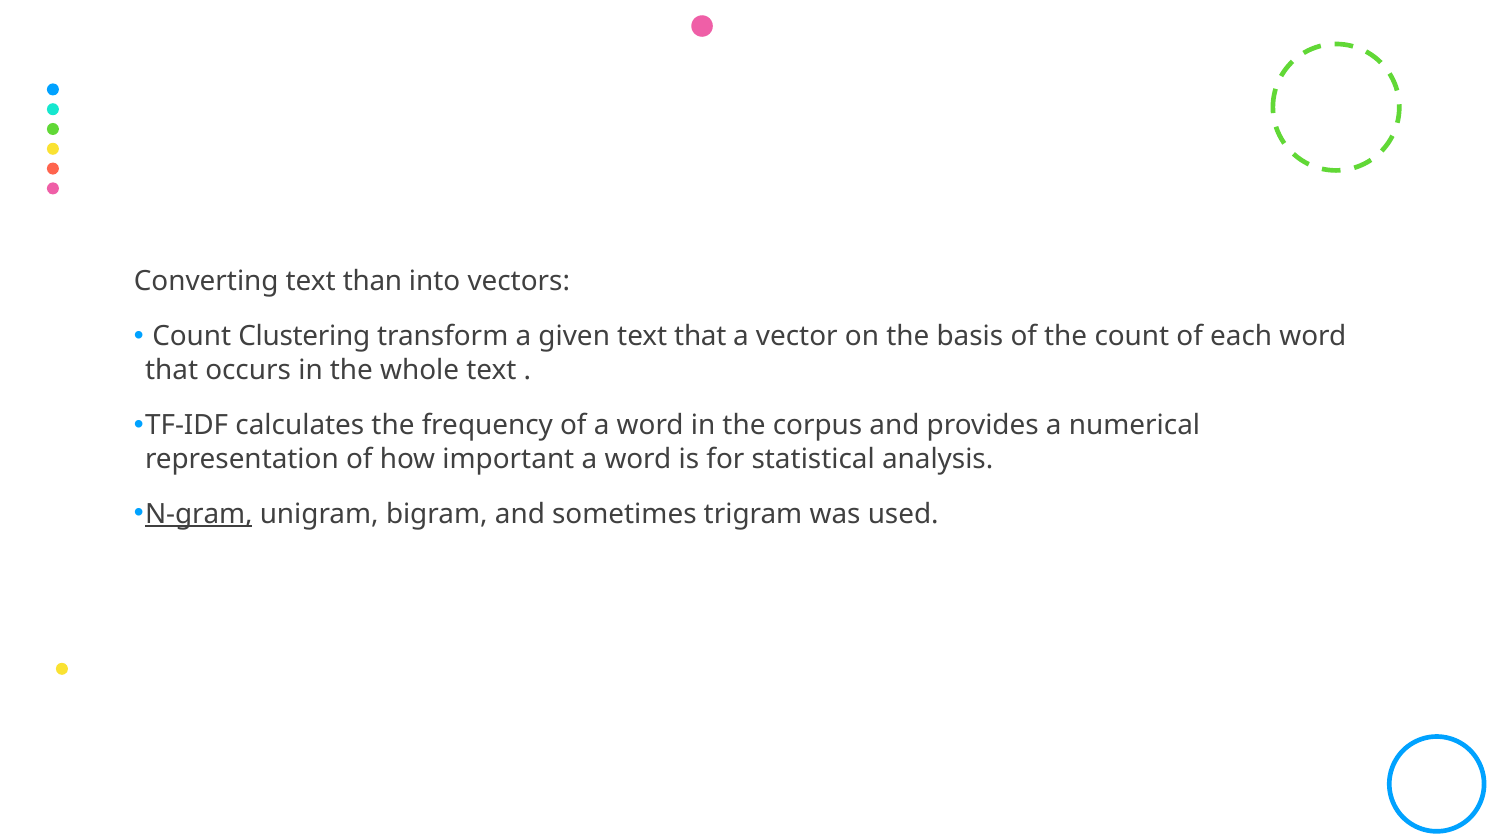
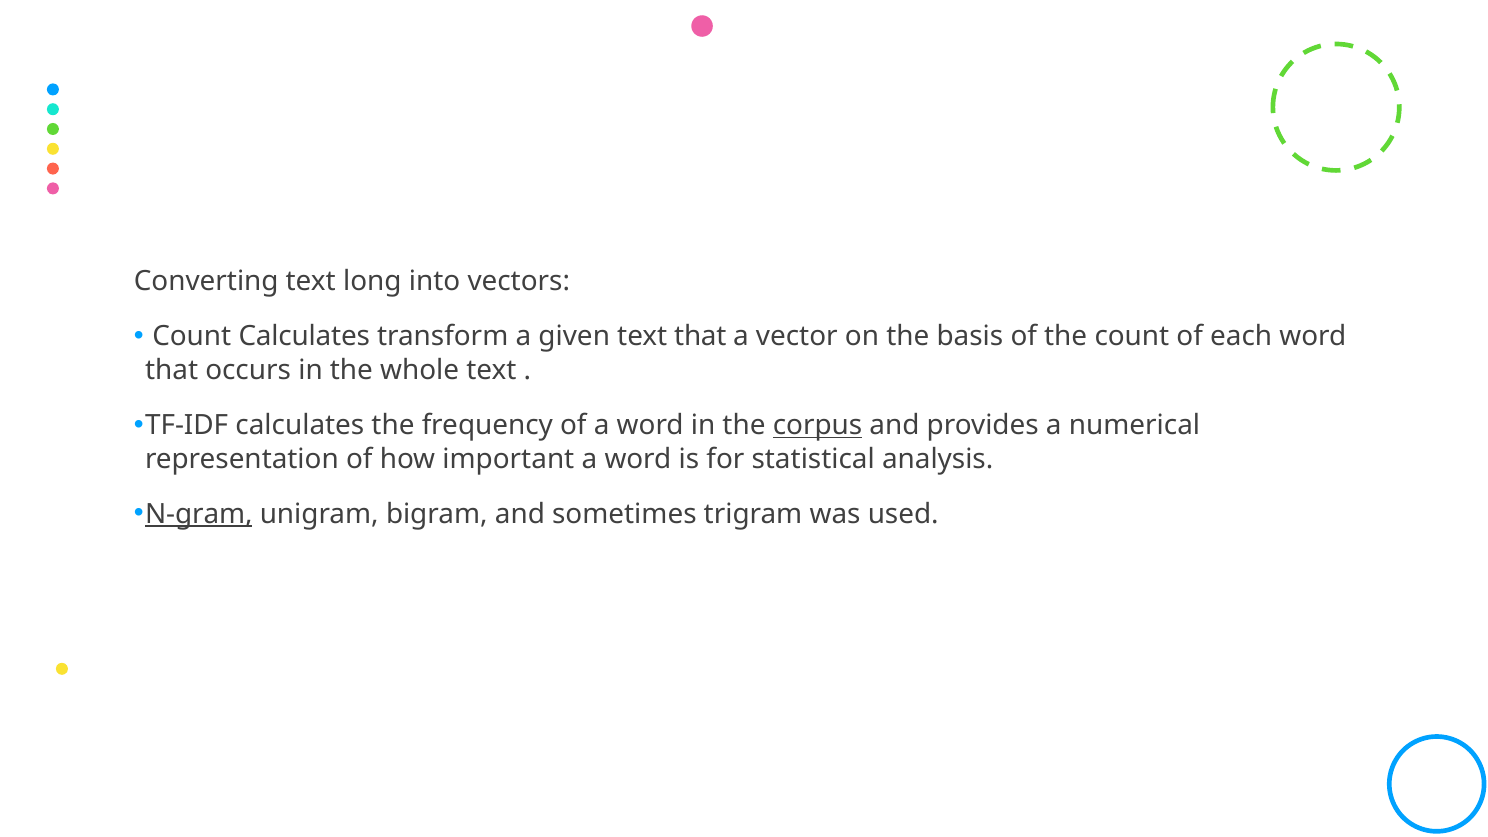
than: than -> long
Count Clustering: Clustering -> Calculates
corpus underline: none -> present
